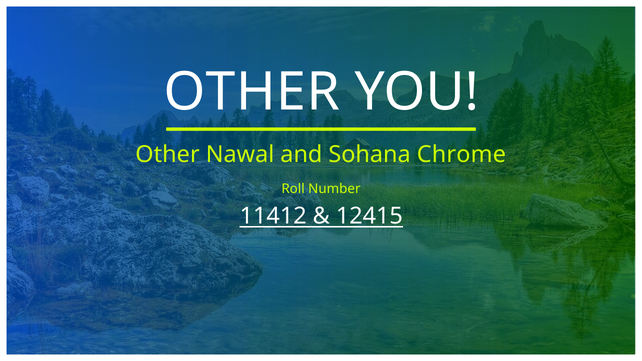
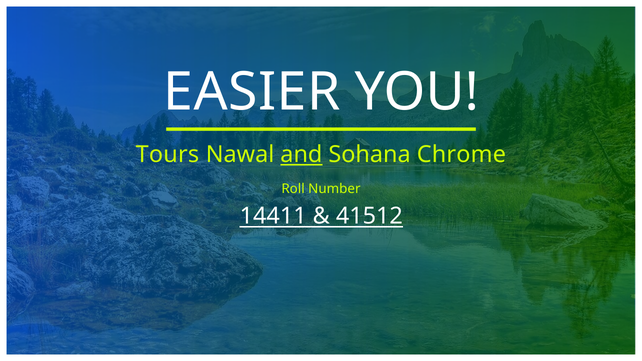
OTHER at (252, 92): OTHER -> EASIER
Other at (167, 155): Other -> Tours
and underline: none -> present
11412: 11412 -> 14411
12415: 12415 -> 41512
